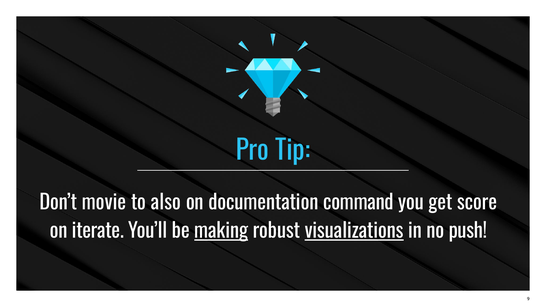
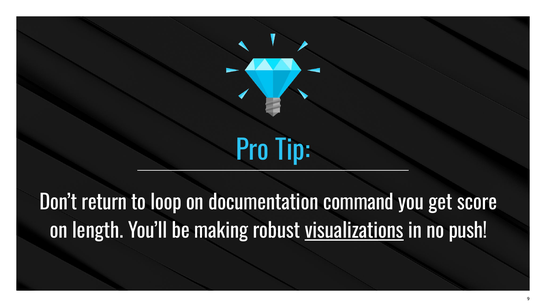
movie: movie -> return
also: also -> loop
iterate: iterate -> length
making underline: present -> none
